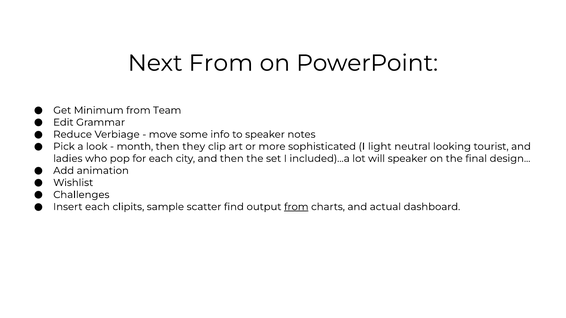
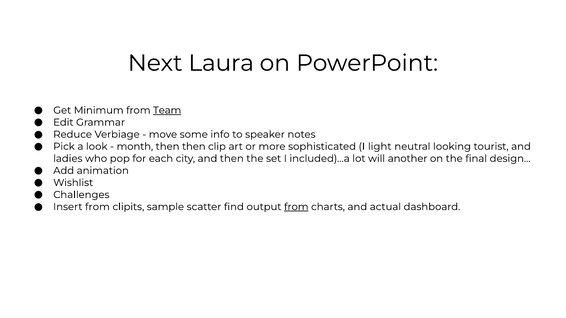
Next From: From -> Laura
Team underline: none -> present
then they: they -> then
will speaker: speaker -> another
Insert each: each -> from
